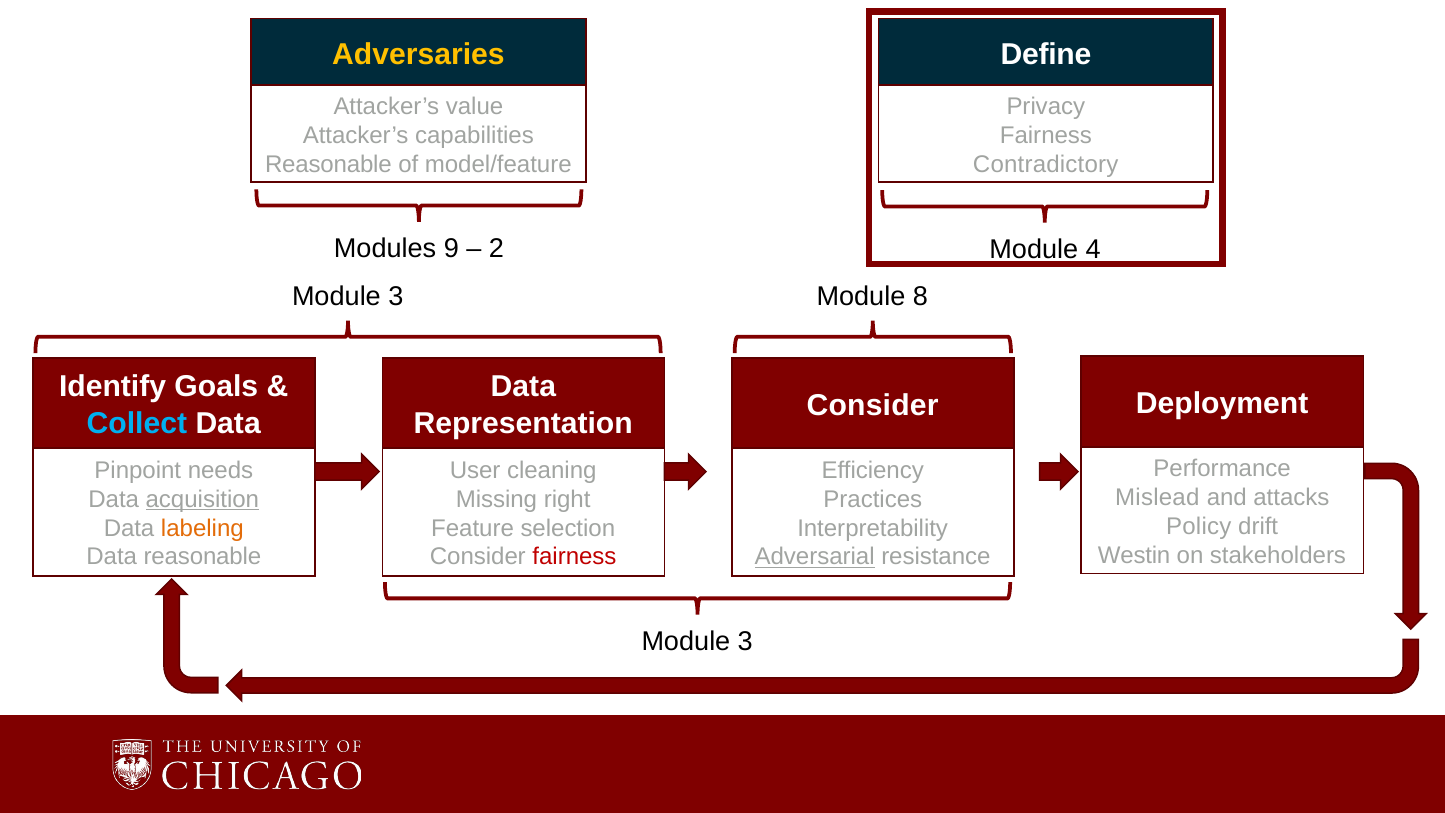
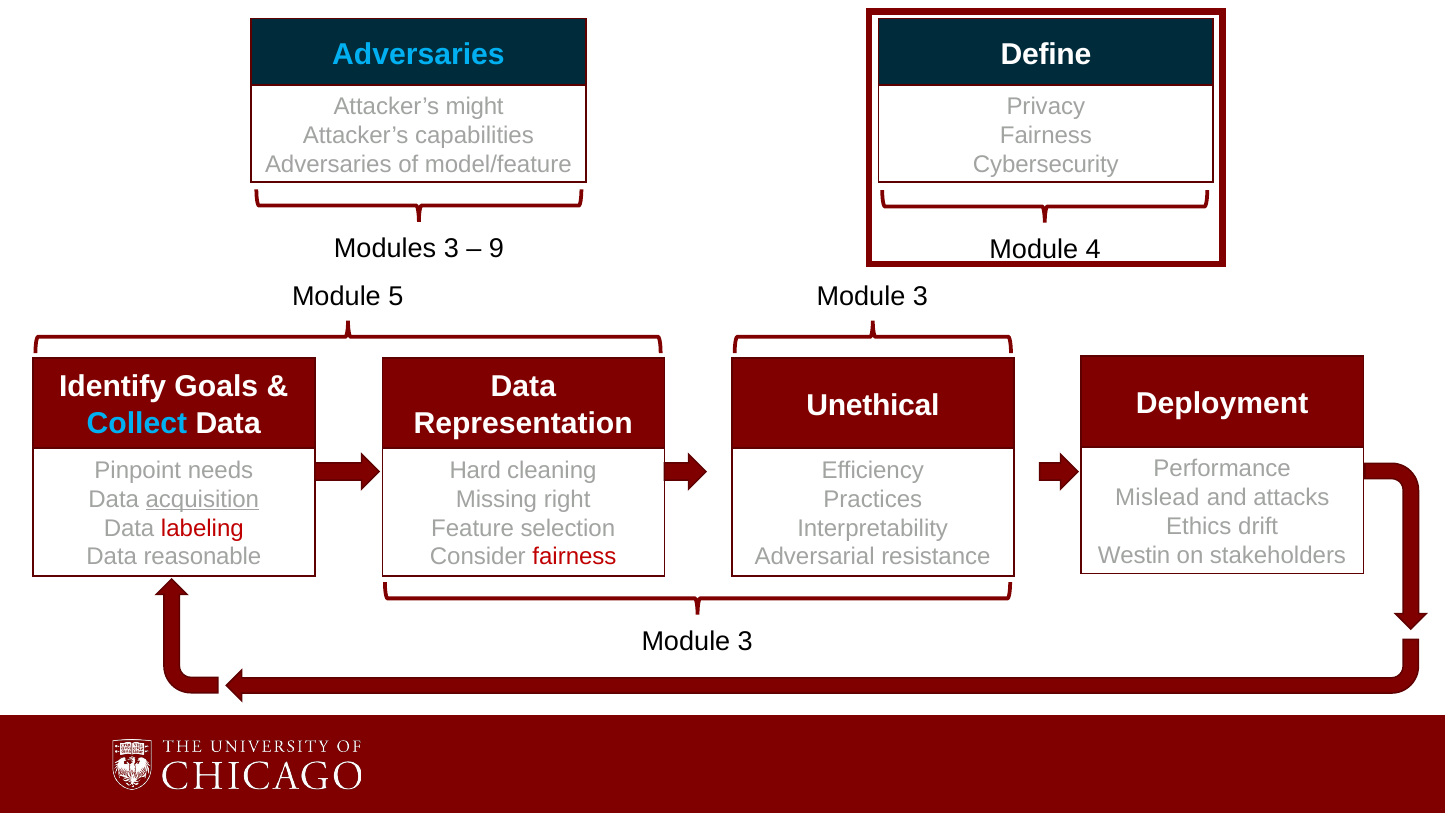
Adversaries at (418, 54) colour: yellow -> light blue
value: value -> might
Reasonable at (328, 164): Reasonable -> Adversaries
Contradictory: Contradictory -> Cybersecurity
Modules 9: 9 -> 3
2: 2 -> 9
3 at (396, 297): 3 -> 5
8 at (920, 297): 8 -> 3
Consider at (873, 405): Consider -> Unethical
User: User -> Hard
Policy: Policy -> Ethics
labeling colour: orange -> red
Adversarial underline: present -> none
